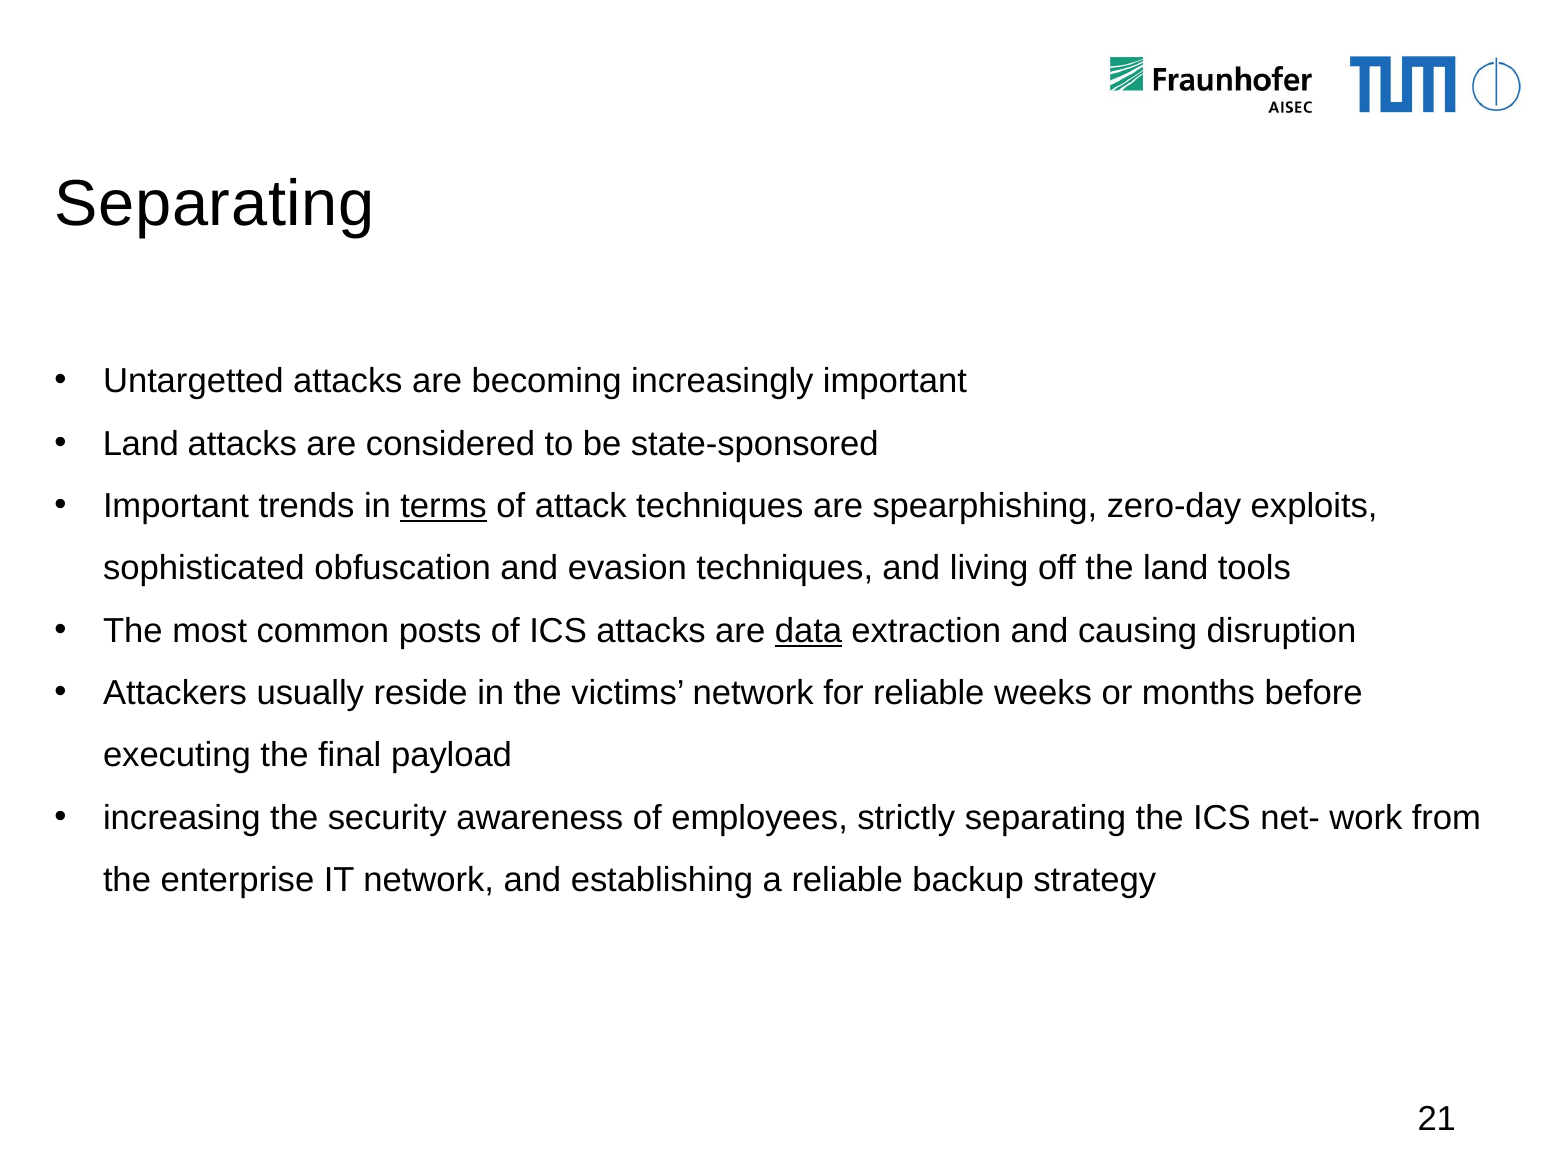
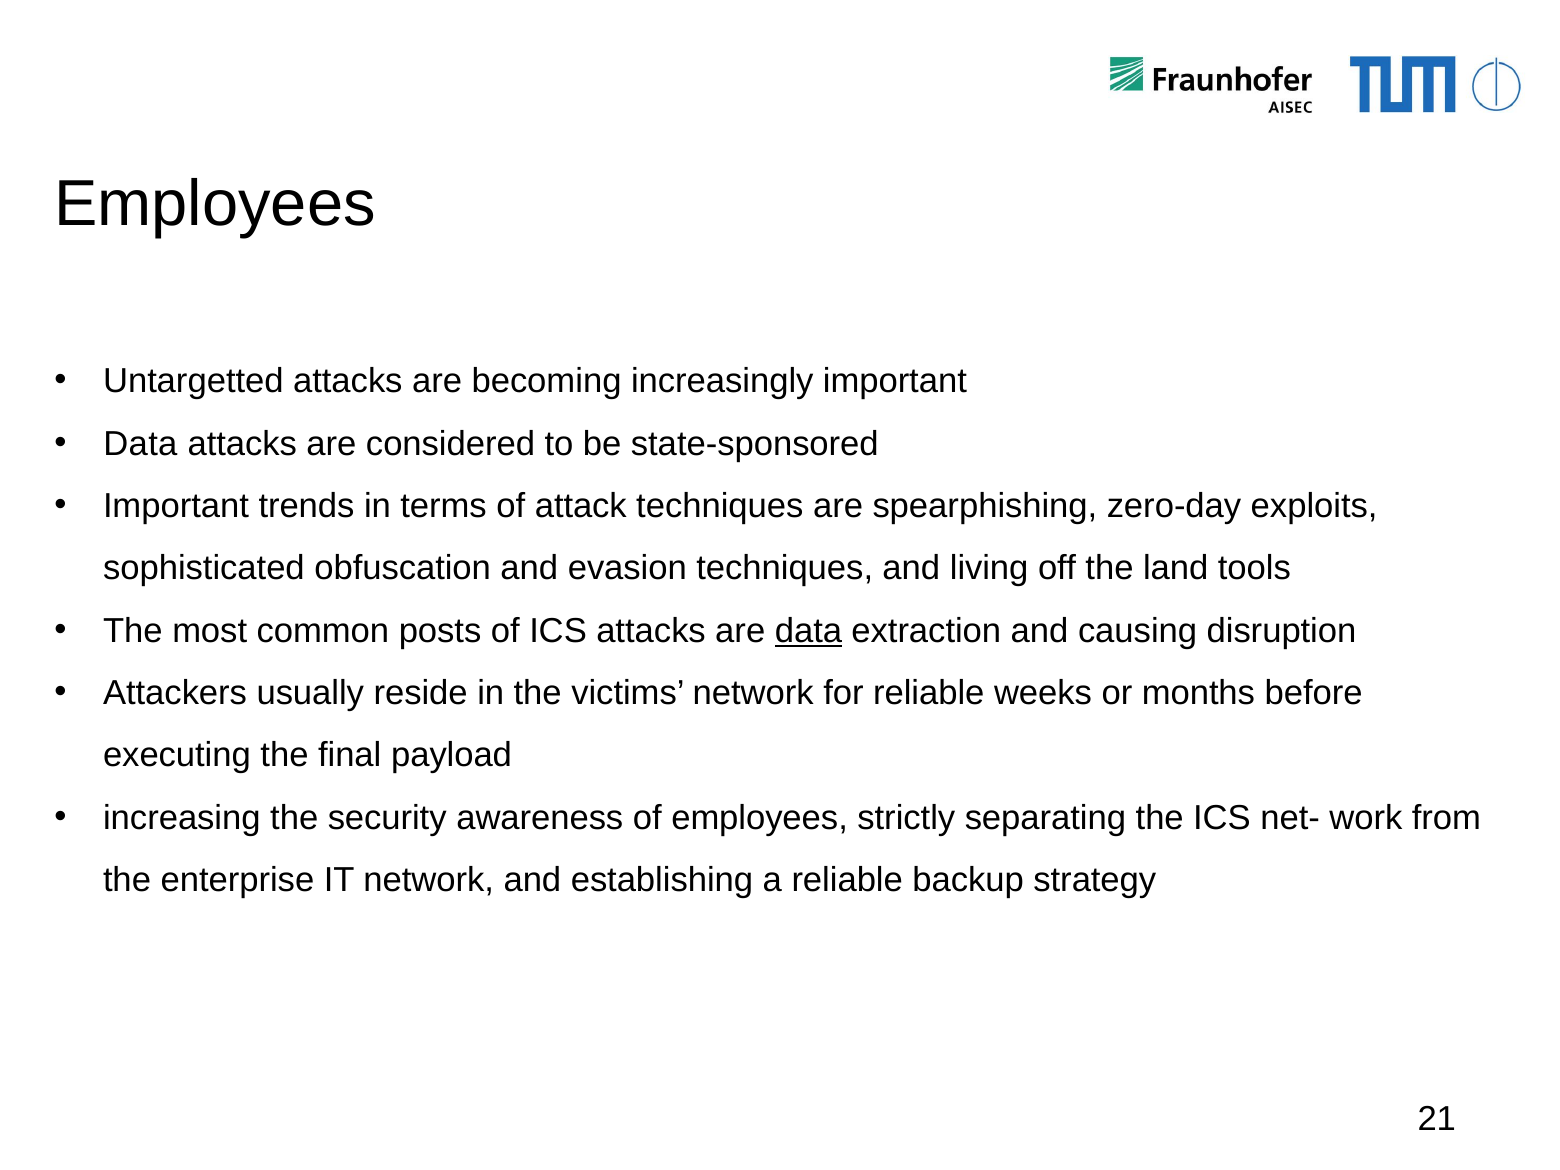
Separating at (215, 205): Separating -> Employees
Land at (141, 444): Land -> Data
terms underline: present -> none
